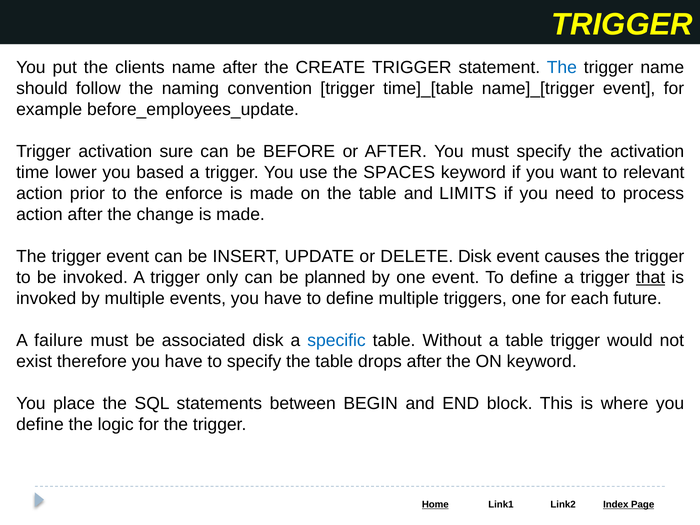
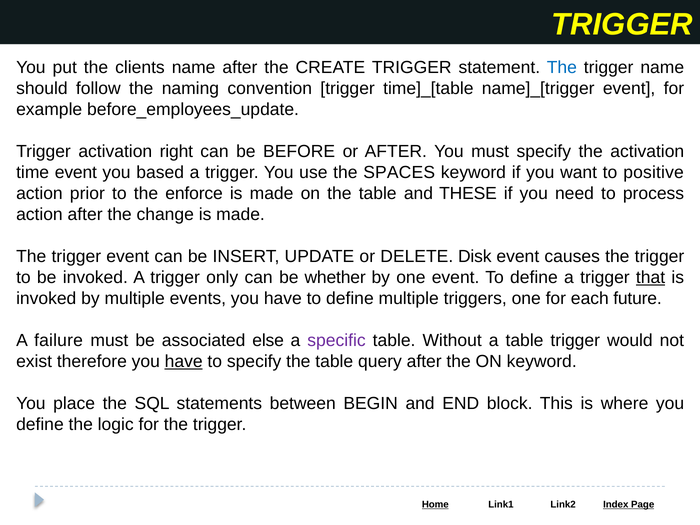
sure: sure -> right
time lower: lower -> event
relevant: relevant -> positive
LIMITS: LIMITS -> THESE
planned: planned -> whether
associated disk: disk -> else
specific colour: blue -> purple
have at (184, 362) underline: none -> present
drops: drops -> query
